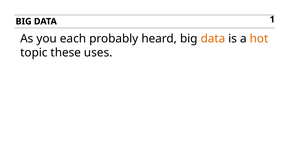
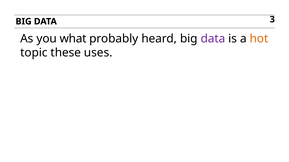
1: 1 -> 3
each: each -> what
data at (213, 39) colour: orange -> purple
